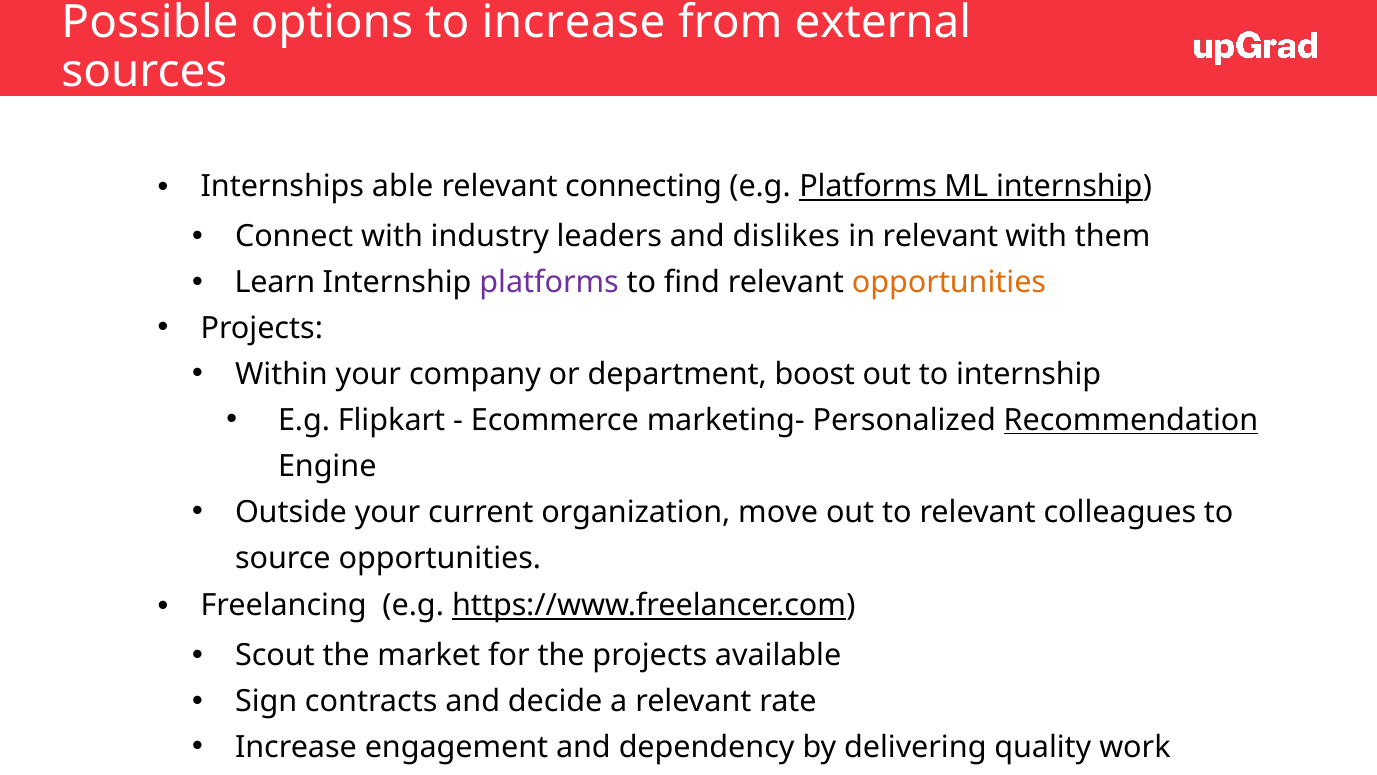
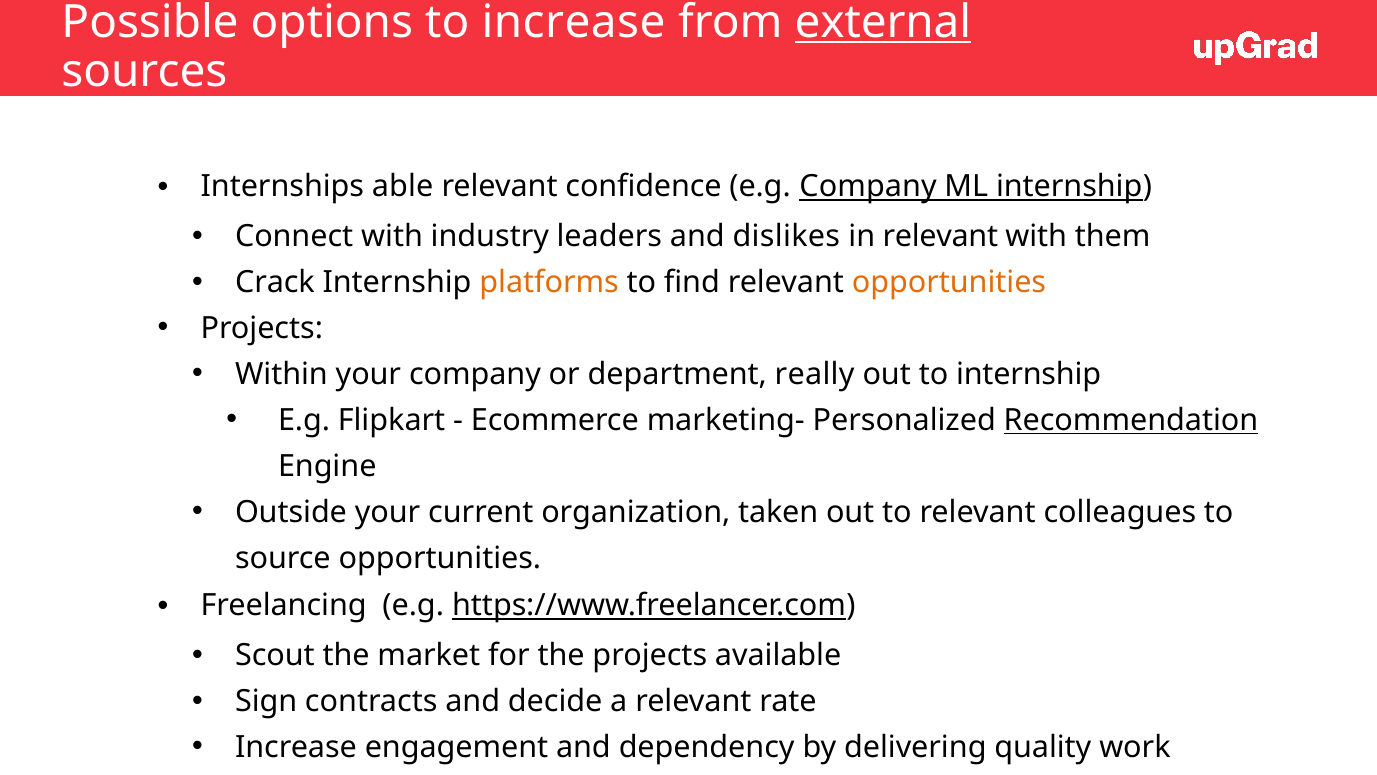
external underline: none -> present
connecting: connecting -> confidence
e.g Platforms: Platforms -> Company
Learn: Learn -> Crack
platforms at (549, 283) colour: purple -> orange
boost: boost -> really
move: move -> taken
